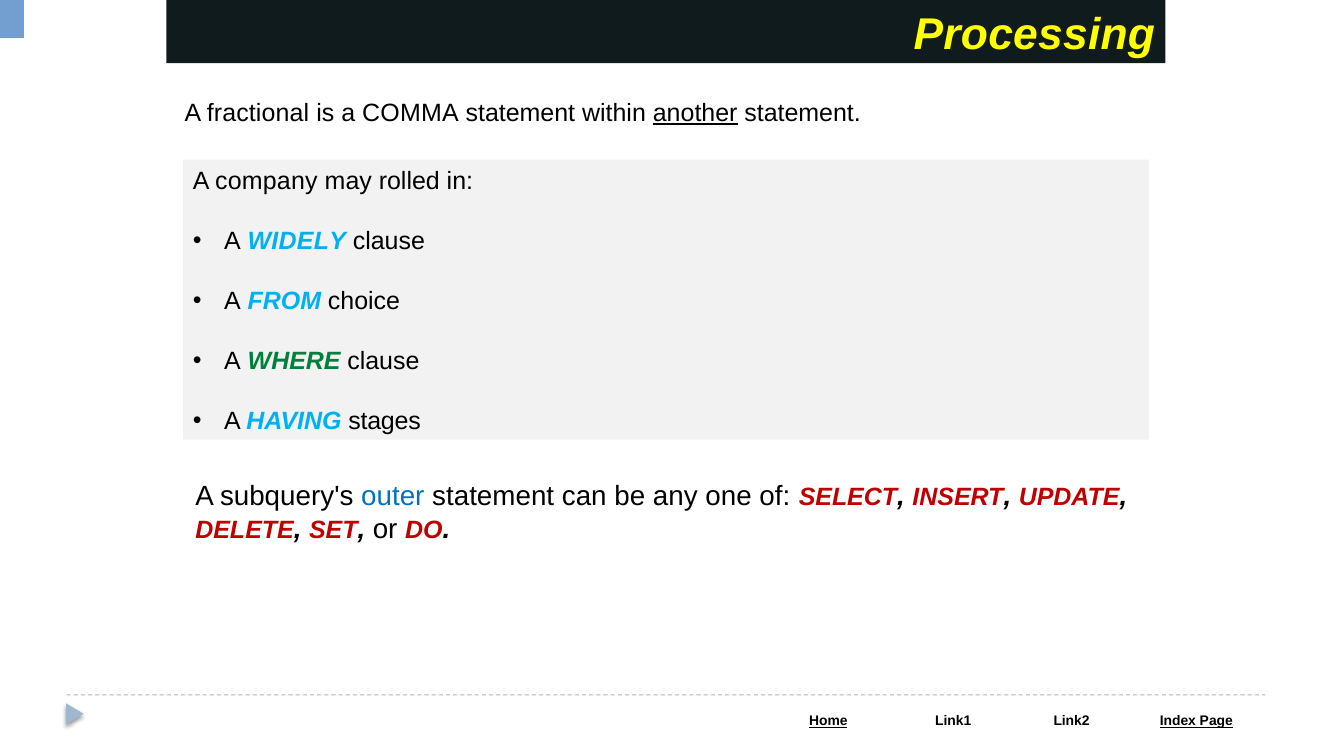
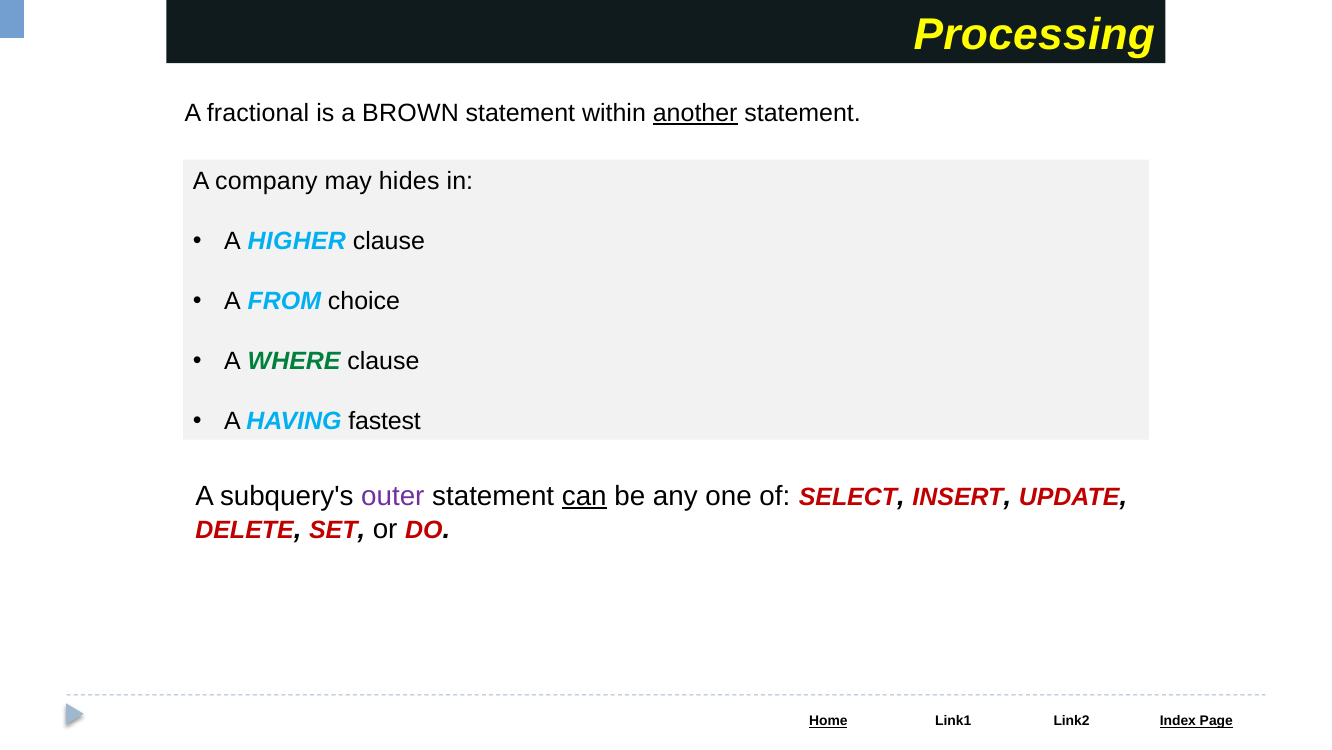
COMMA: COMMA -> BROWN
rolled: rolled -> hides
WIDELY: WIDELY -> HIGHER
stages: stages -> fastest
outer colour: blue -> purple
can underline: none -> present
